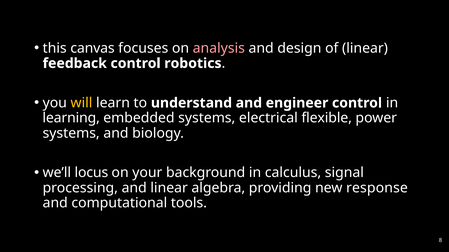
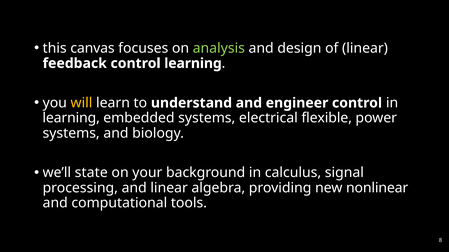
analysis colour: pink -> light green
control robotics: robotics -> learning
locus: locus -> state
response: response -> nonlinear
